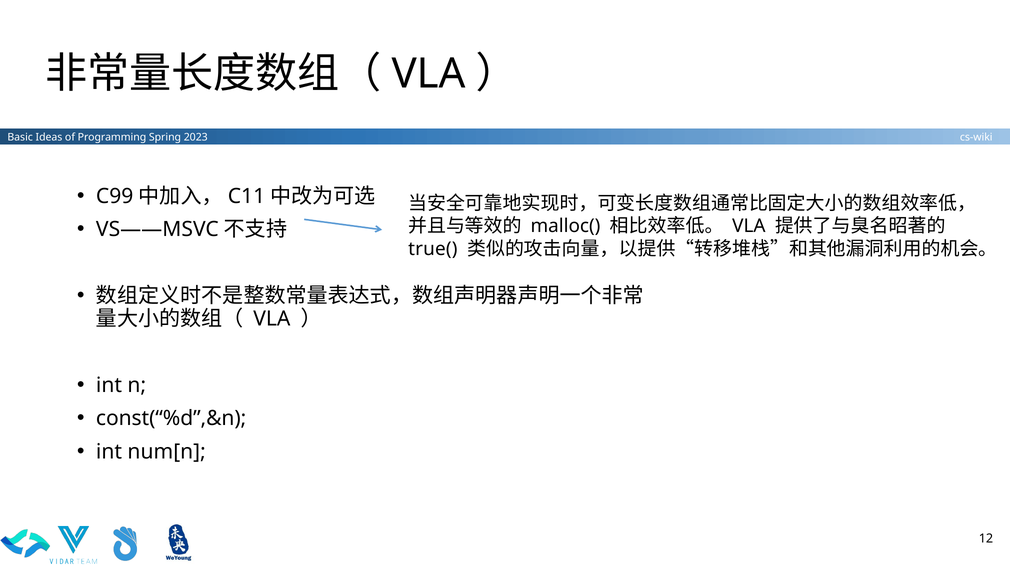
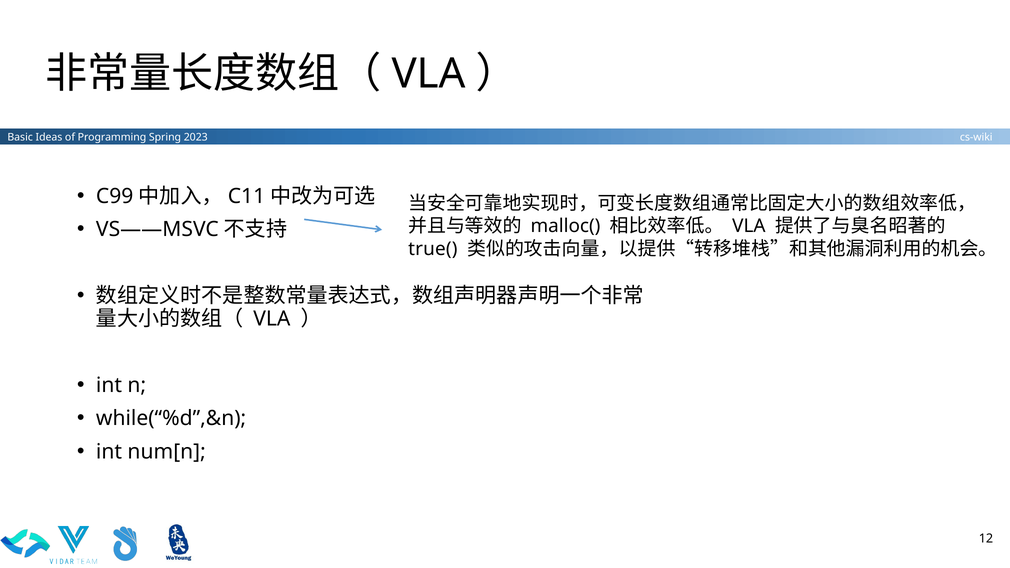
const(“%d”,&n: const(“%d”,&n -> while(“%d”,&n
